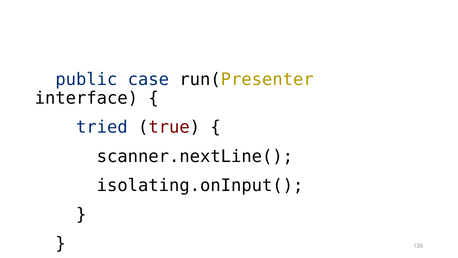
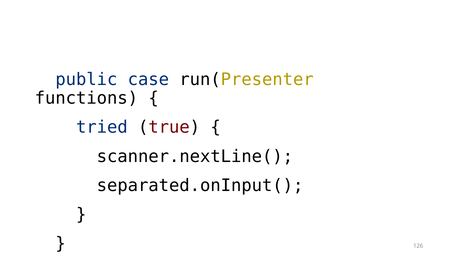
interface: interface -> functions
isolating.onInput(: isolating.onInput( -> separated.onInput(
